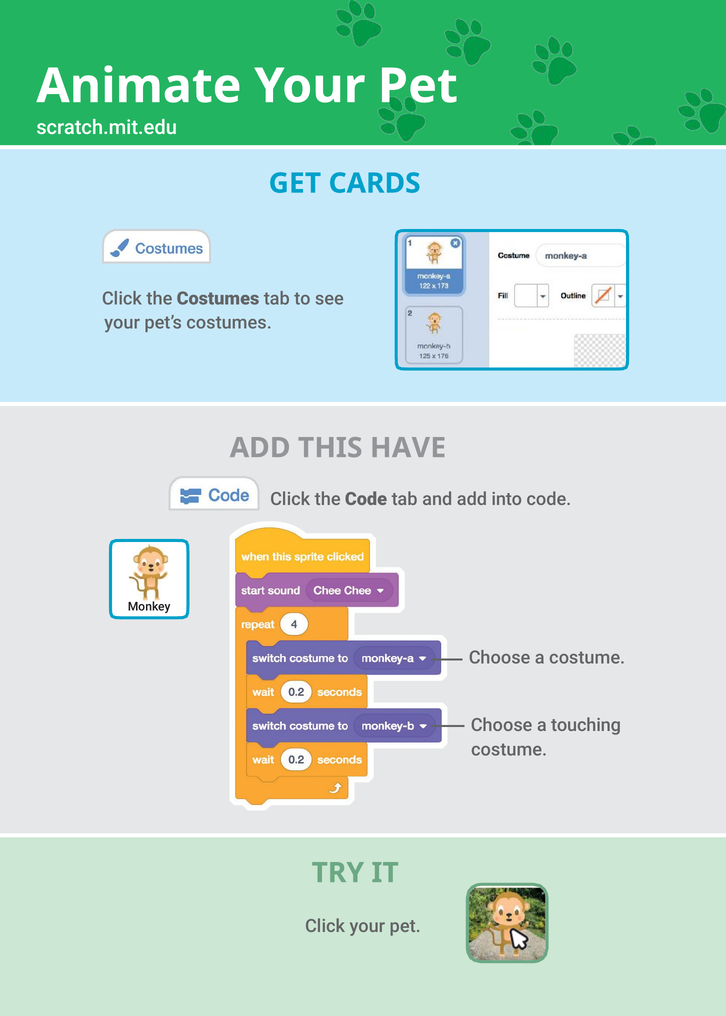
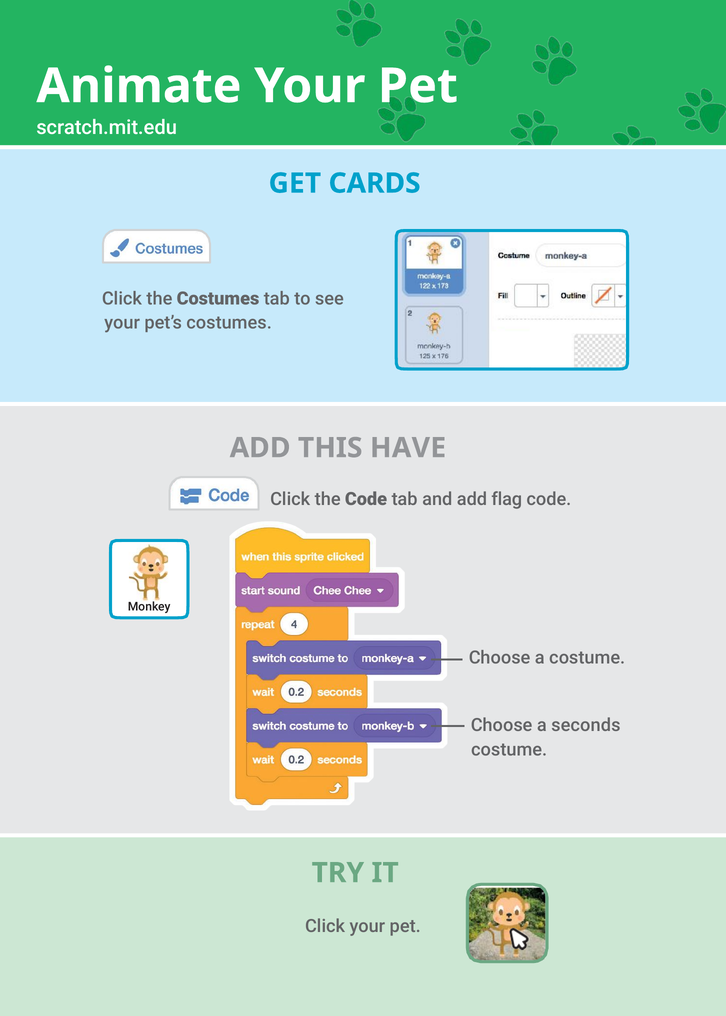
into: into -> flag
touching: touching -> seconds
